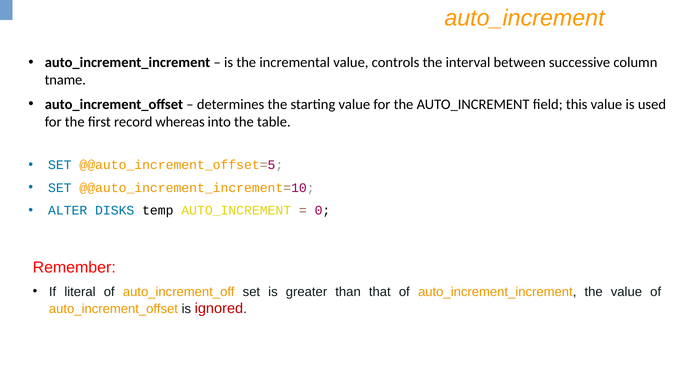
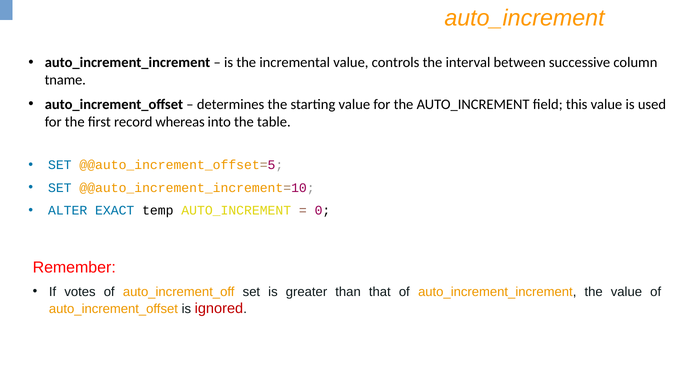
DISKS: DISKS -> EXACT
literal: literal -> votes
